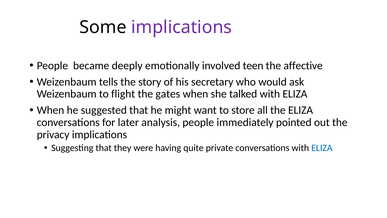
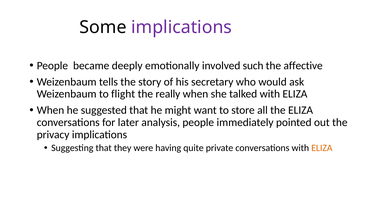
teen: teen -> such
gates: gates -> really
ELIZA at (322, 148) colour: blue -> orange
